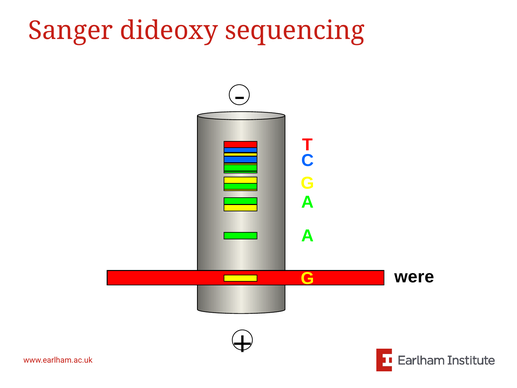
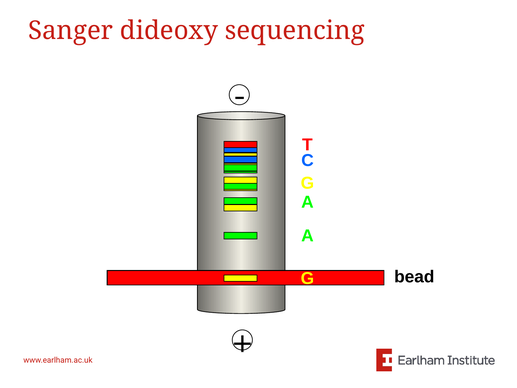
were: were -> bead
